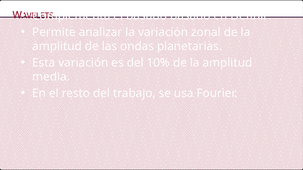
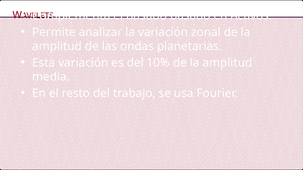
Definir: Definir -> Activos
